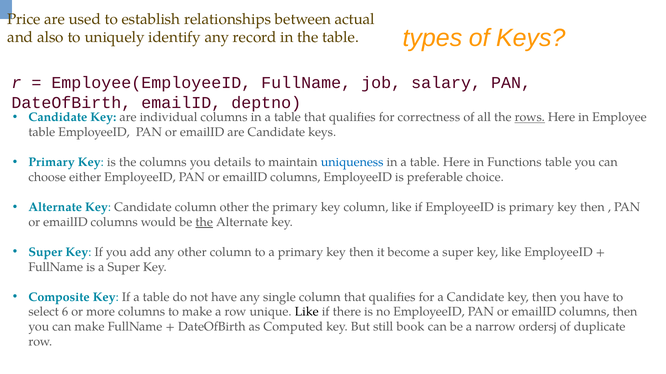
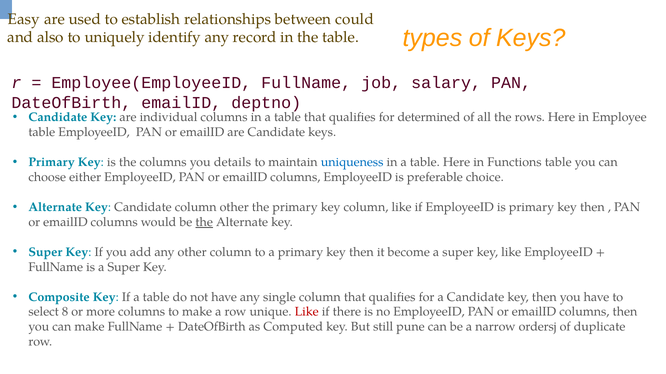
Price: Price -> Easy
actual: actual -> could
correctness: correctness -> determined
rows underline: present -> none
6: 6 -> 8
Like at (307, 312) colour: black -> red
book: book -> pune
